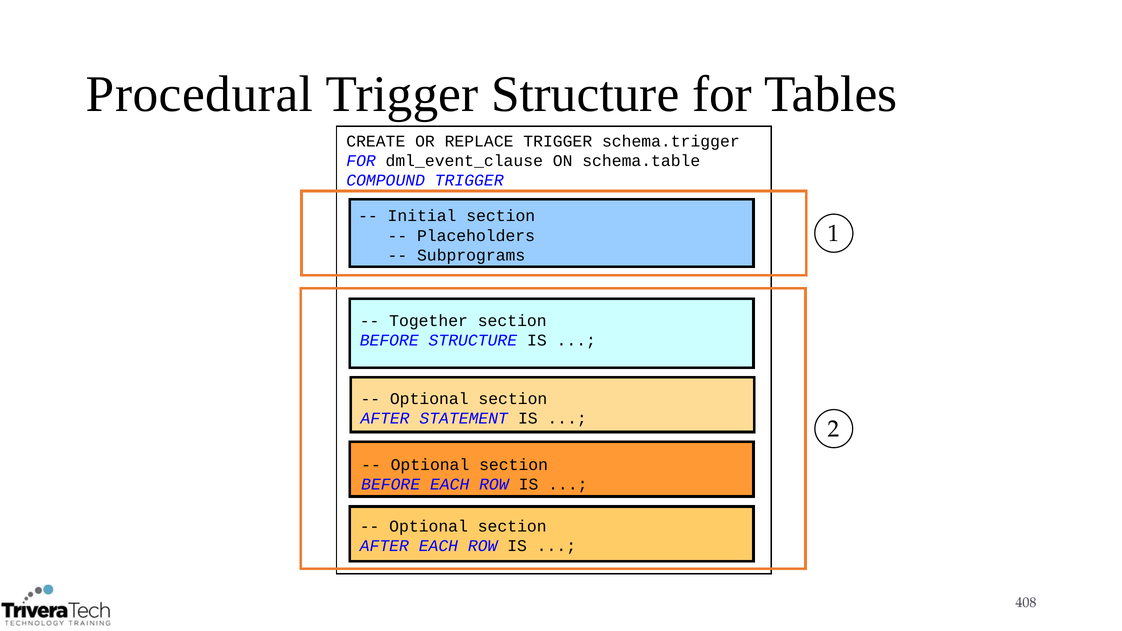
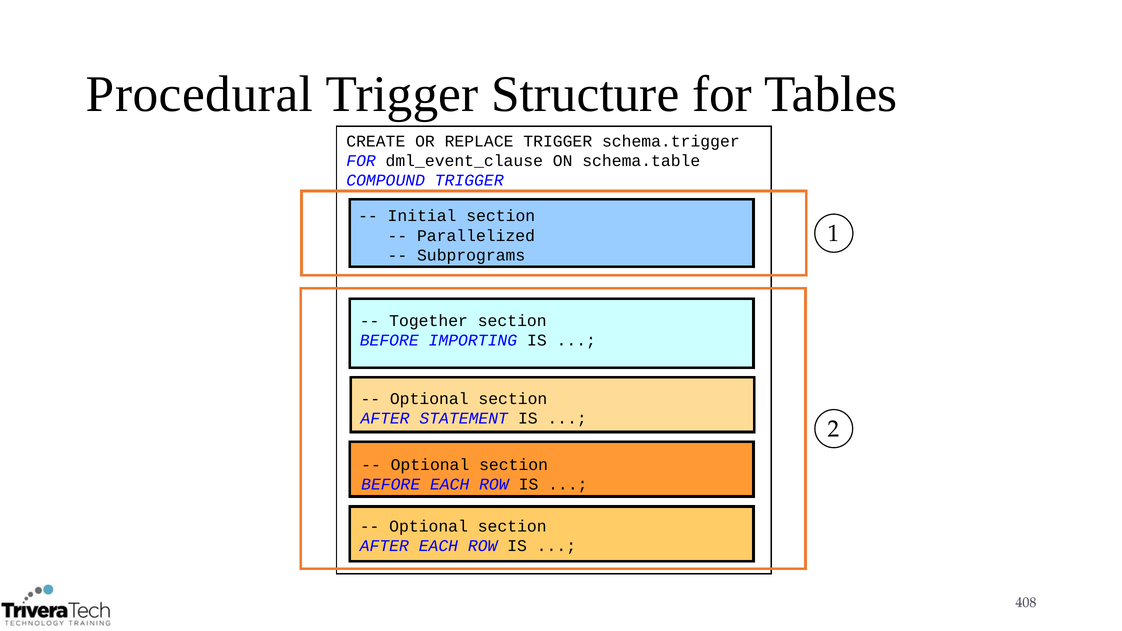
Placeholders: Placeholders -> Parallelized
BEFORE STRUCTURE: STRUCTURE -> IMPORTING
